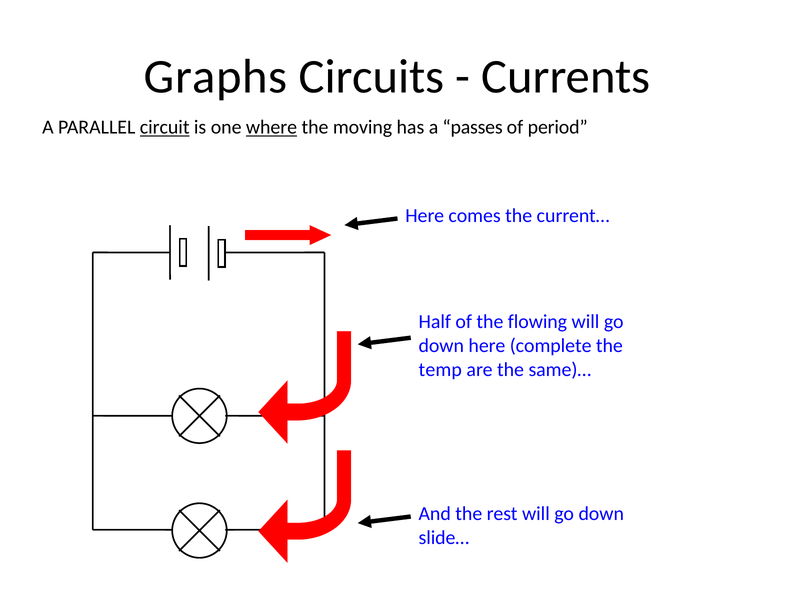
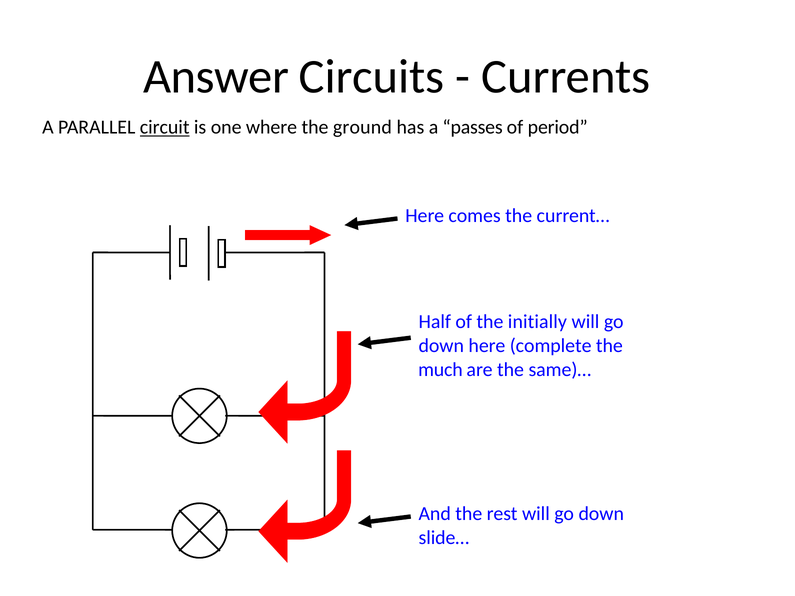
Graphs: Graphs -> Answer
where underline: present -> none
moving: moving -> ground
flowing: flowing -> initially
temp: temp -> much
